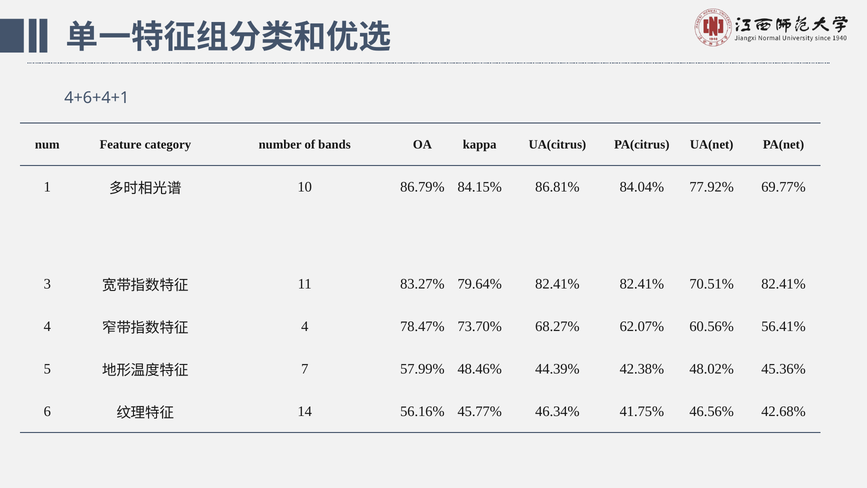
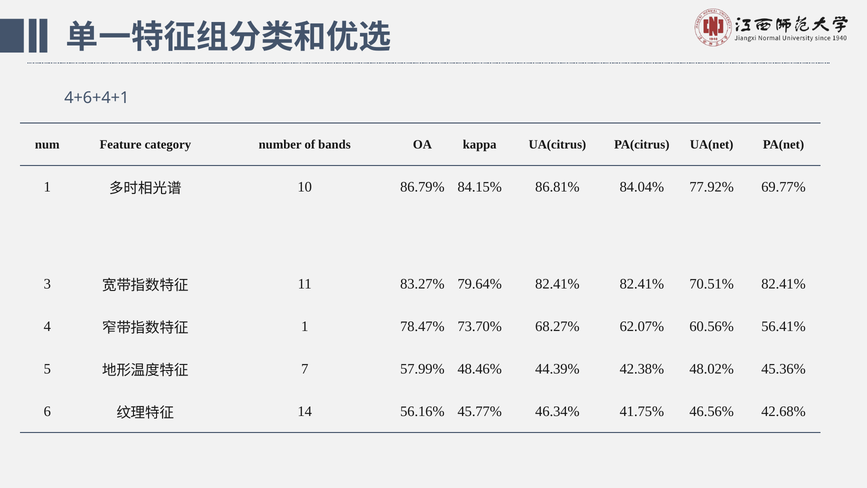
4 at (305, 326): 4 -> 1
